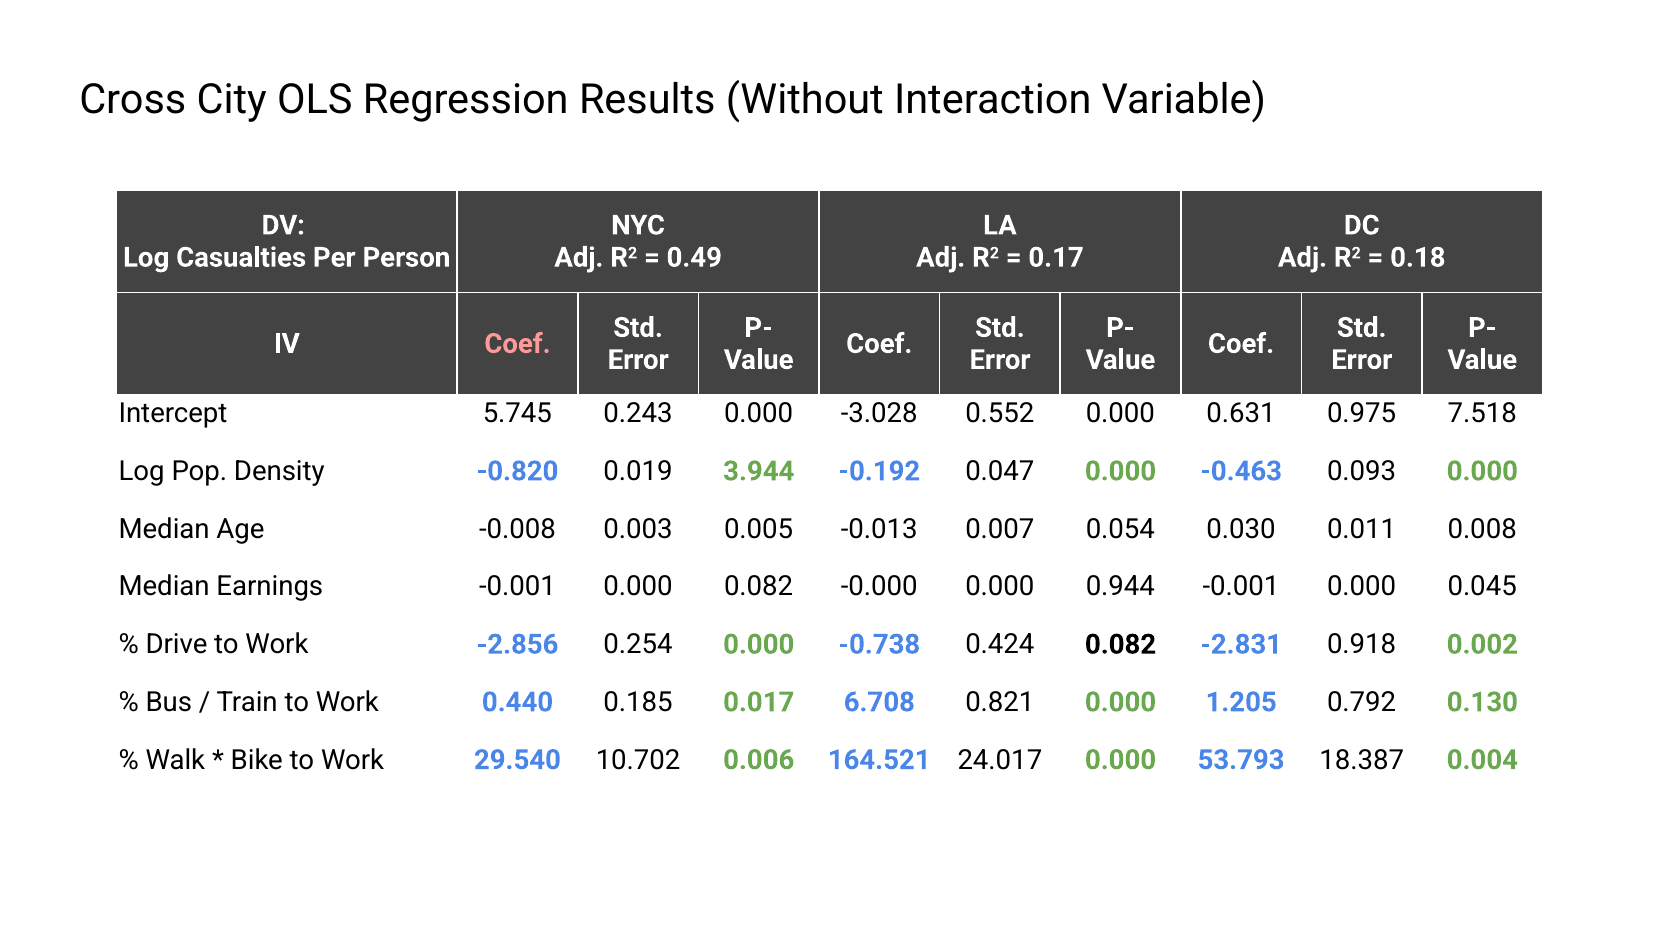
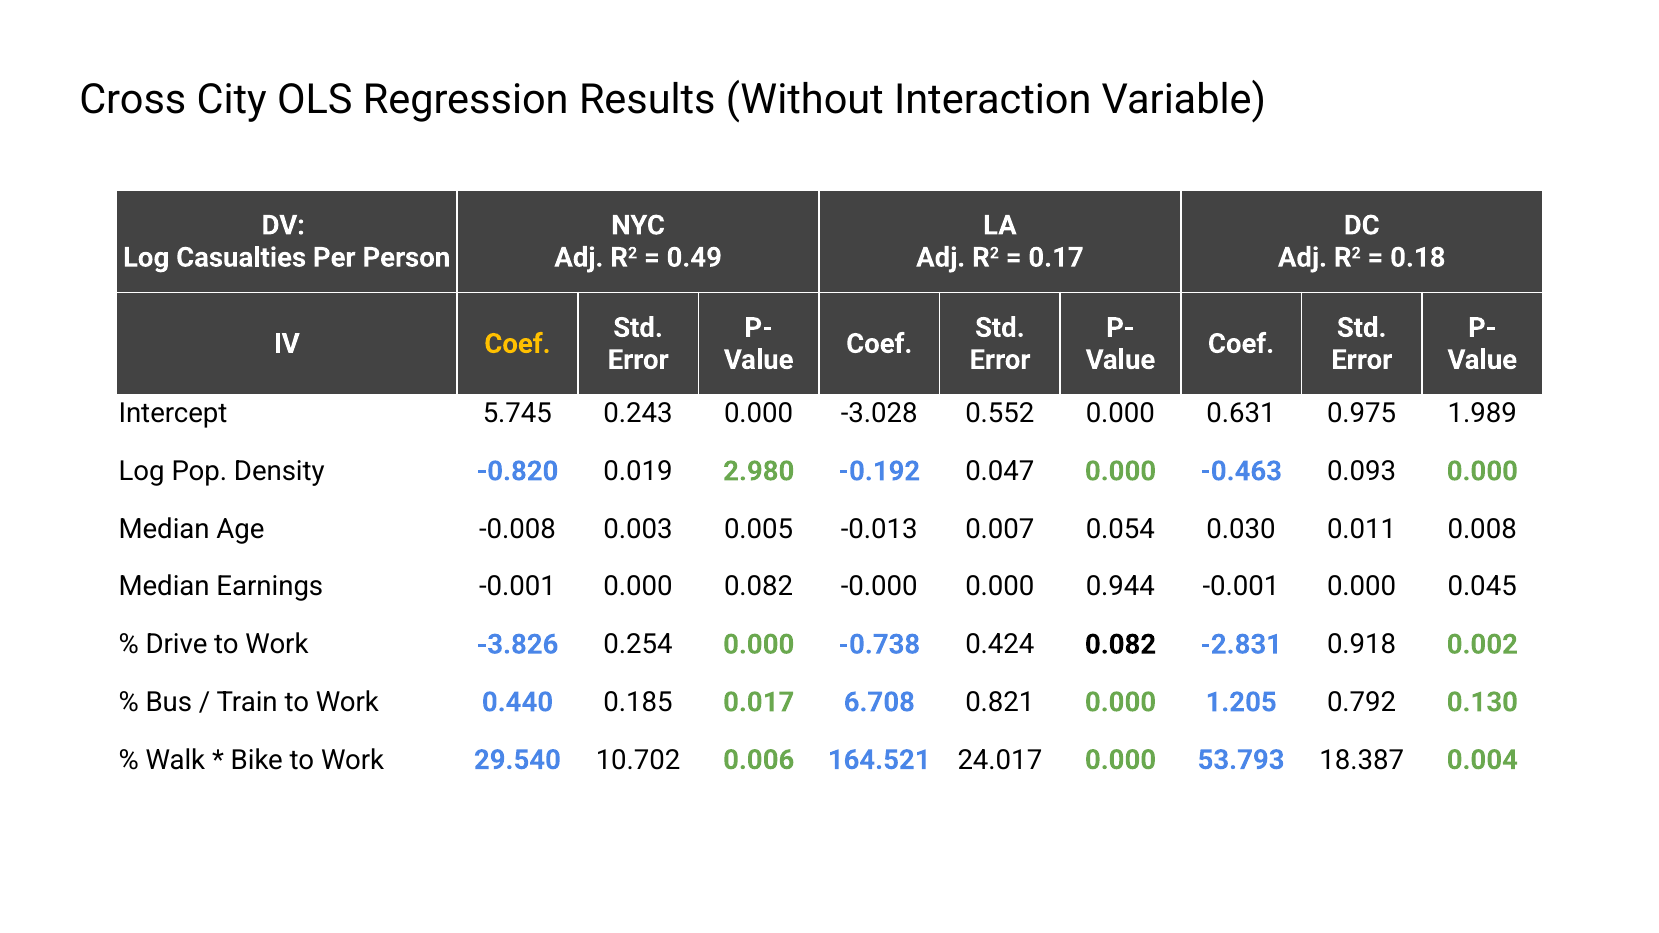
Coef at (517, 344) colour: pink -> yellow
7.518: 7.518 -> 1.989
3.944: 3.944 -> 2.980
-2.856: -2.856 -> -3.826
